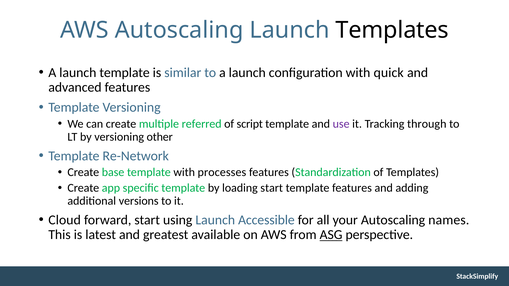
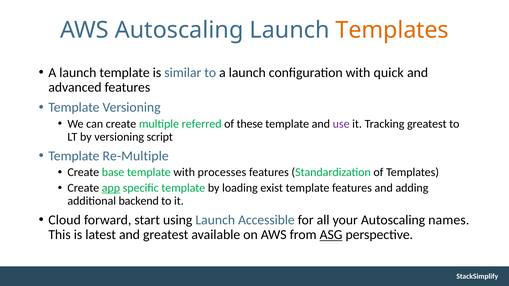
Templates at (392, 30) colour: black -> orange
script: script -> these
Tracking through: through -> greatest
other: other -> script
Re-Network: Re-Network -> Re-Multiple
app underline: none -> present
loading start: start -> exist
versions: versions -> backend
